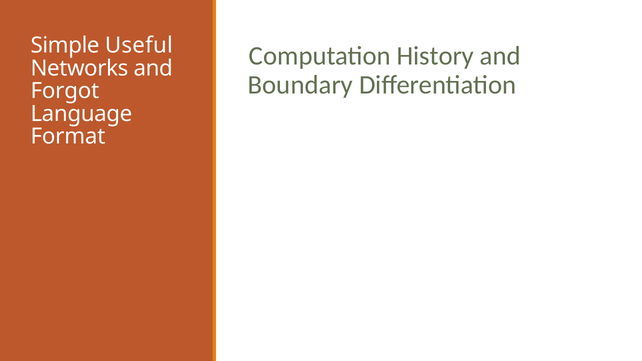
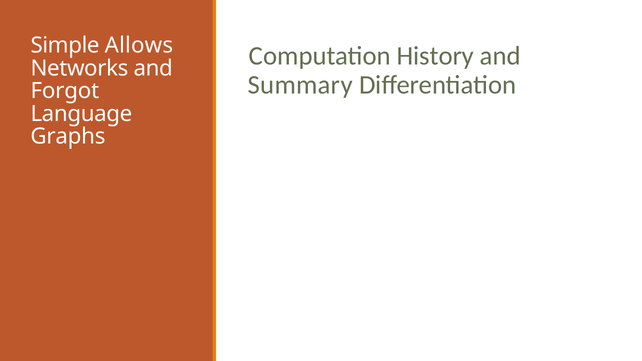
Useful: Useful -> Allows
Boundary: Boundary -> Summary
Format: Format -> Graphs
